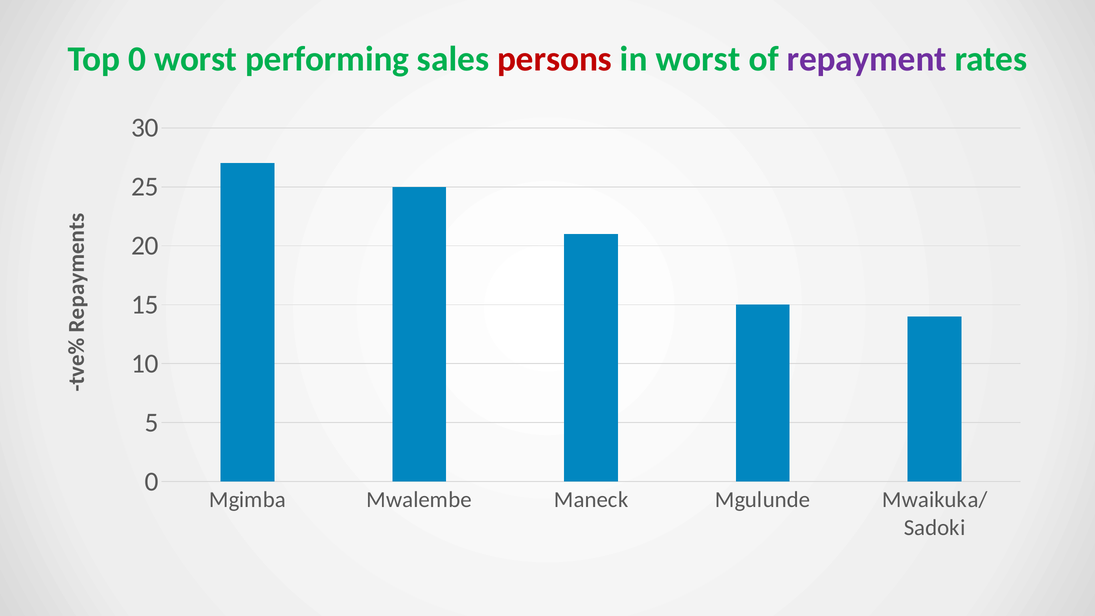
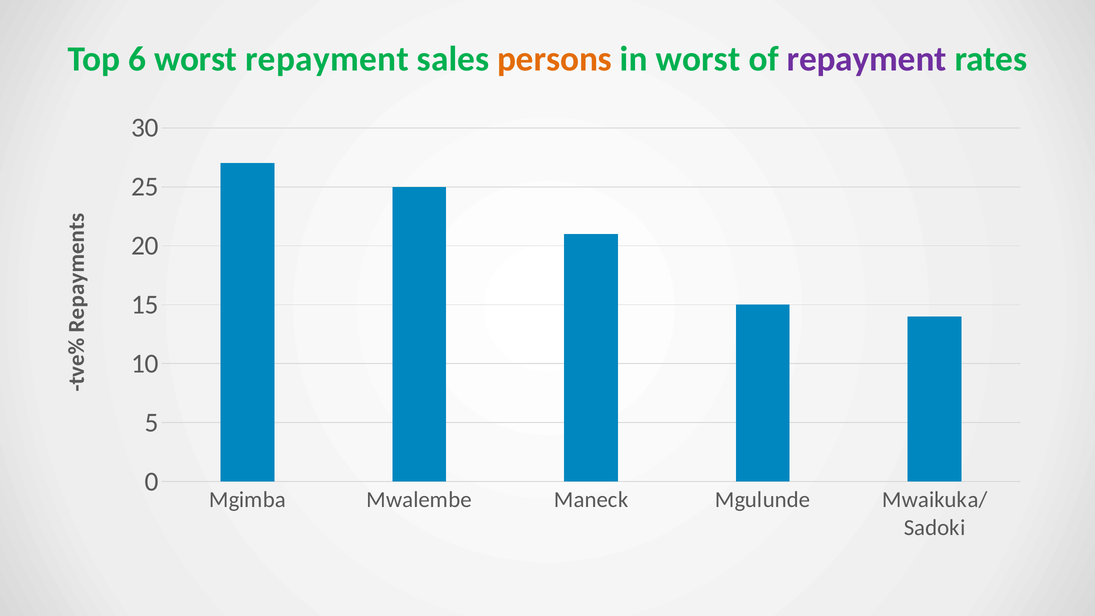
Top 0: 0 -> 6
worst performing: performing -> repayment
persons colour: red -> orange
